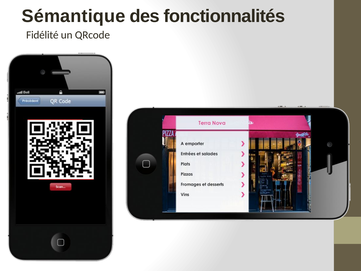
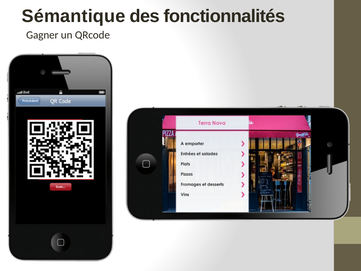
Fidélité: Fidélité -> Gagner
